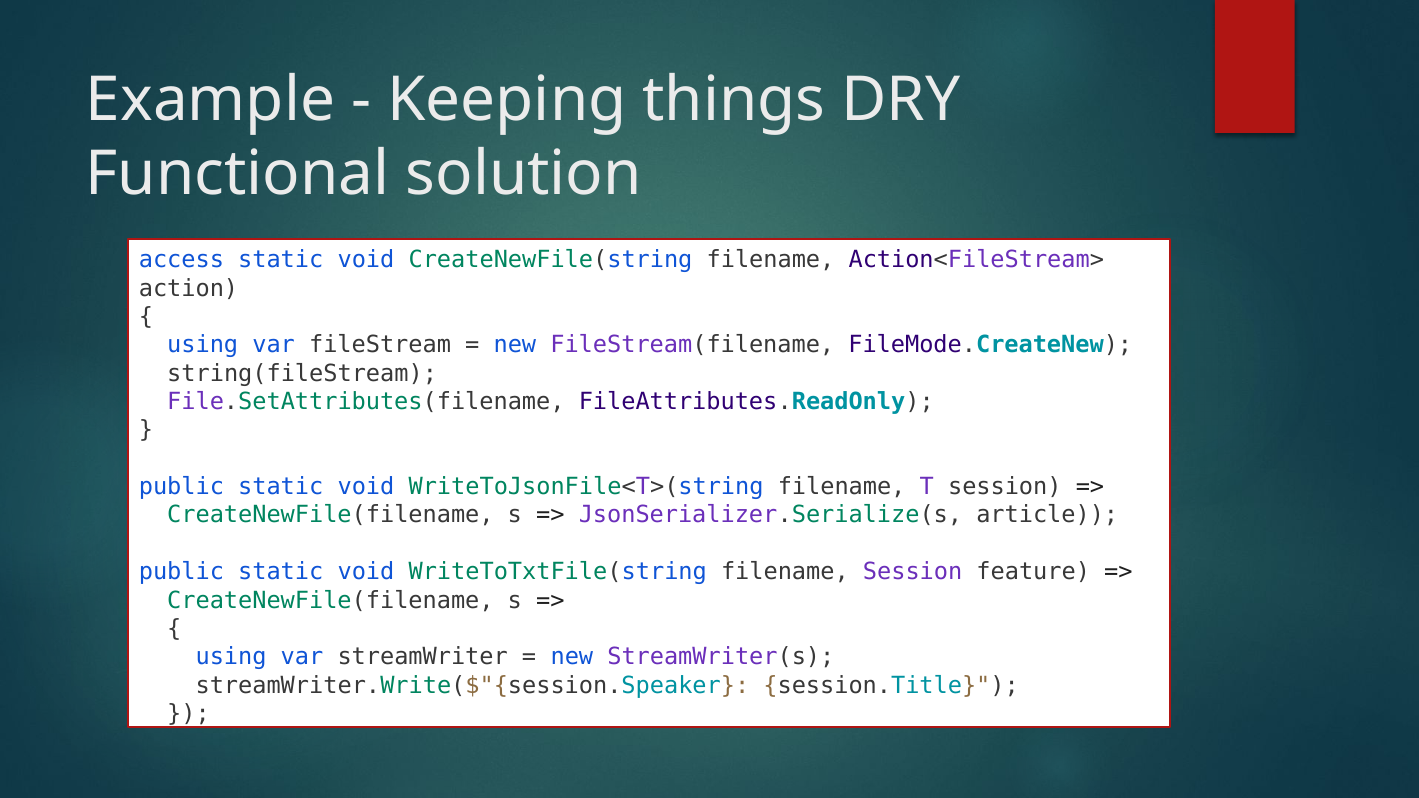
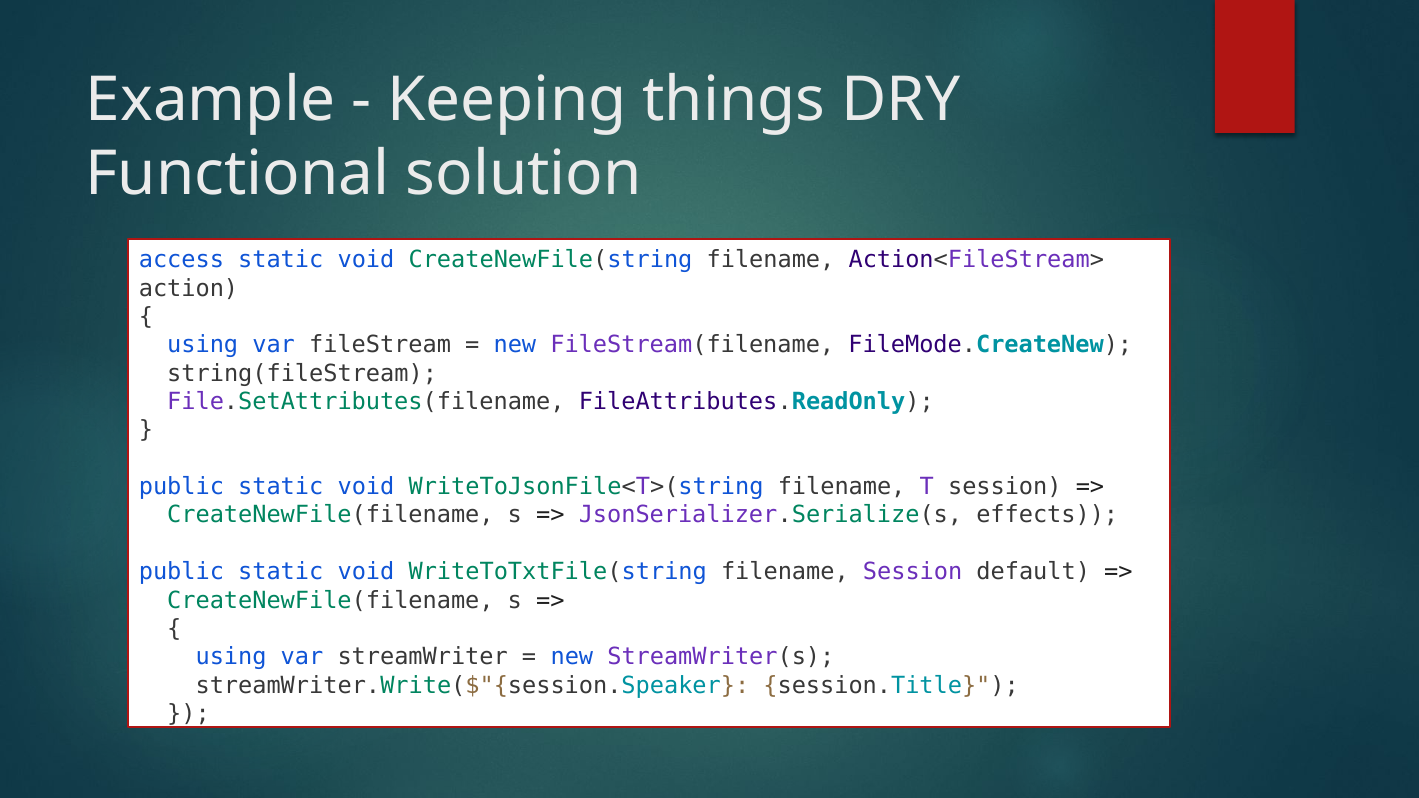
article: article -> effects
feature: feature -> default
